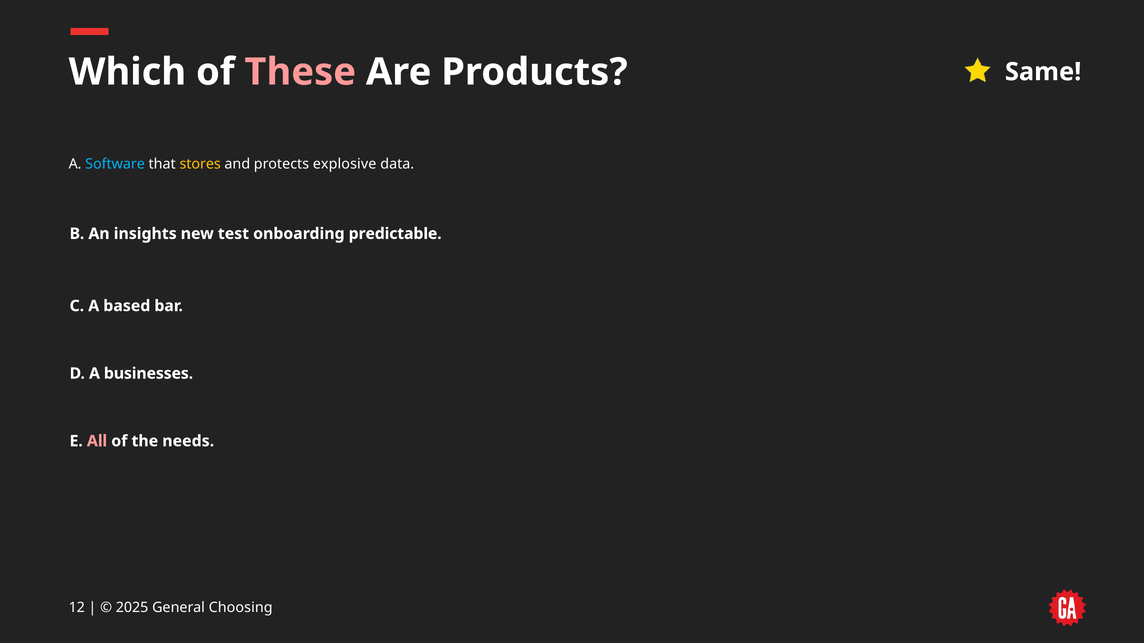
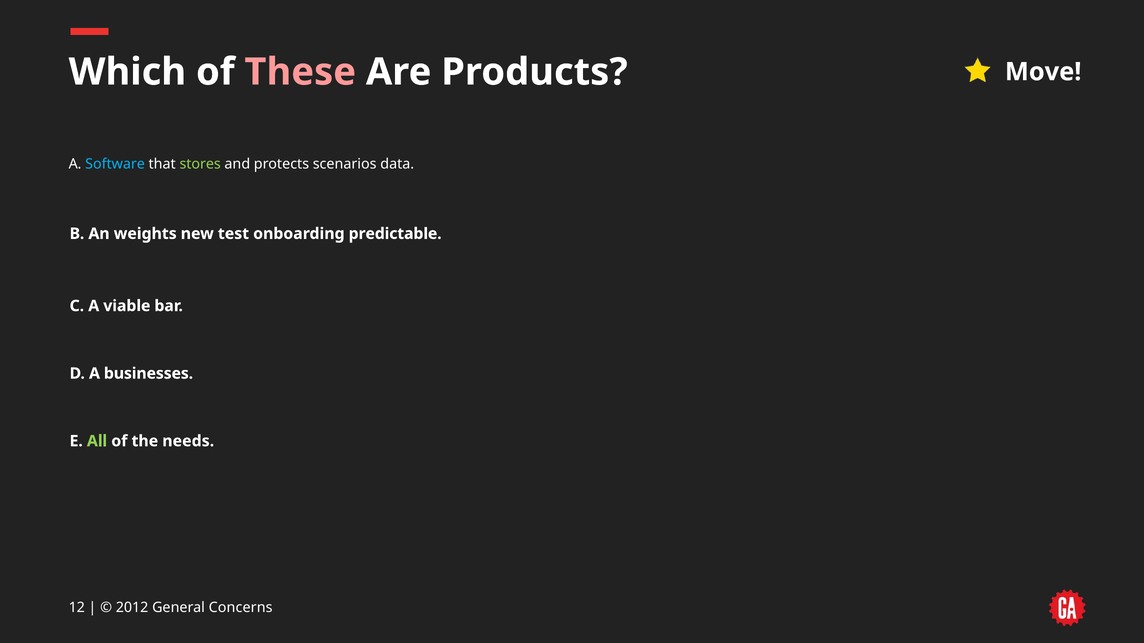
Same: Same -> Move
stores colour: yellow -> light green
explosive: explosive -> scenarios
insights: insights -> weights
based: based -> viable
All colour: pink -> light green
2025: 2025 -> 2012
Choosing: Choosing -> Concerns
